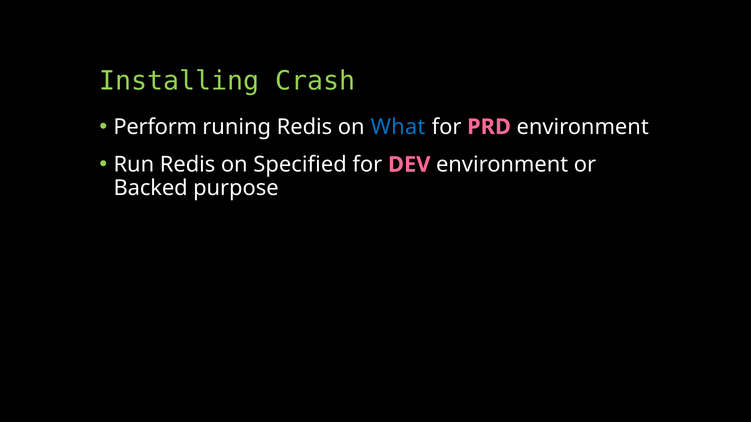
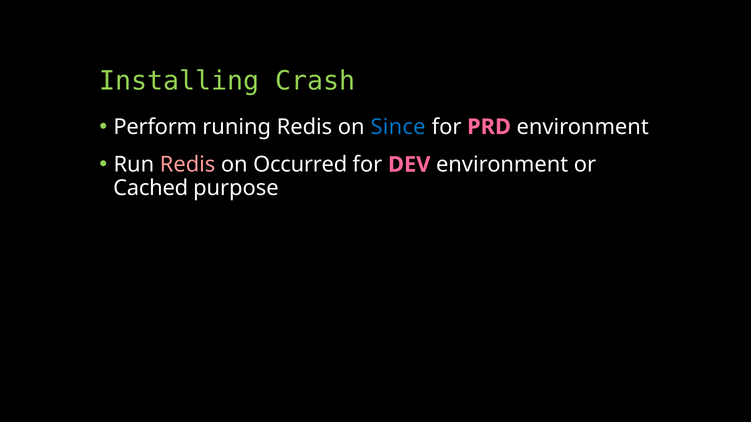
What: What -> Since
Redis at (188, 165) colour: white -> pink
Specified: Specified -> Occurred
Backed: Backed -> Cached
